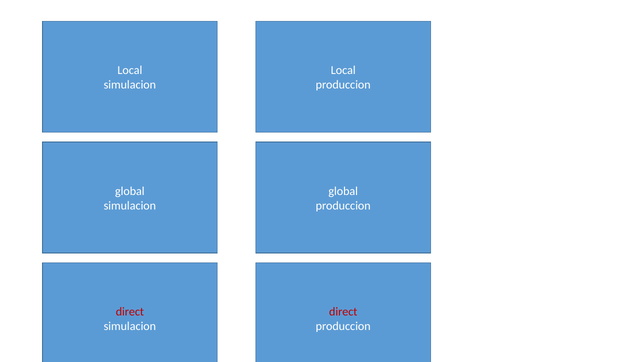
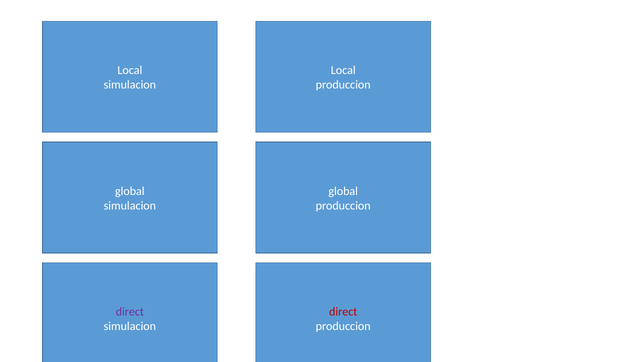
direct at (130, 311) colour: red -> purple
